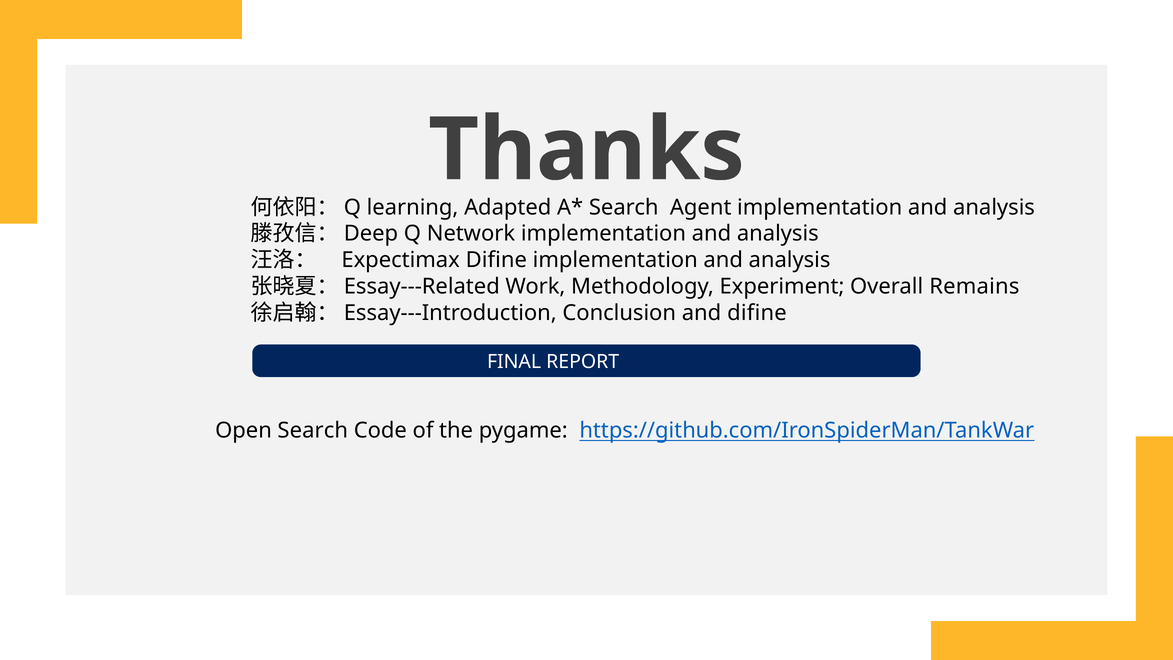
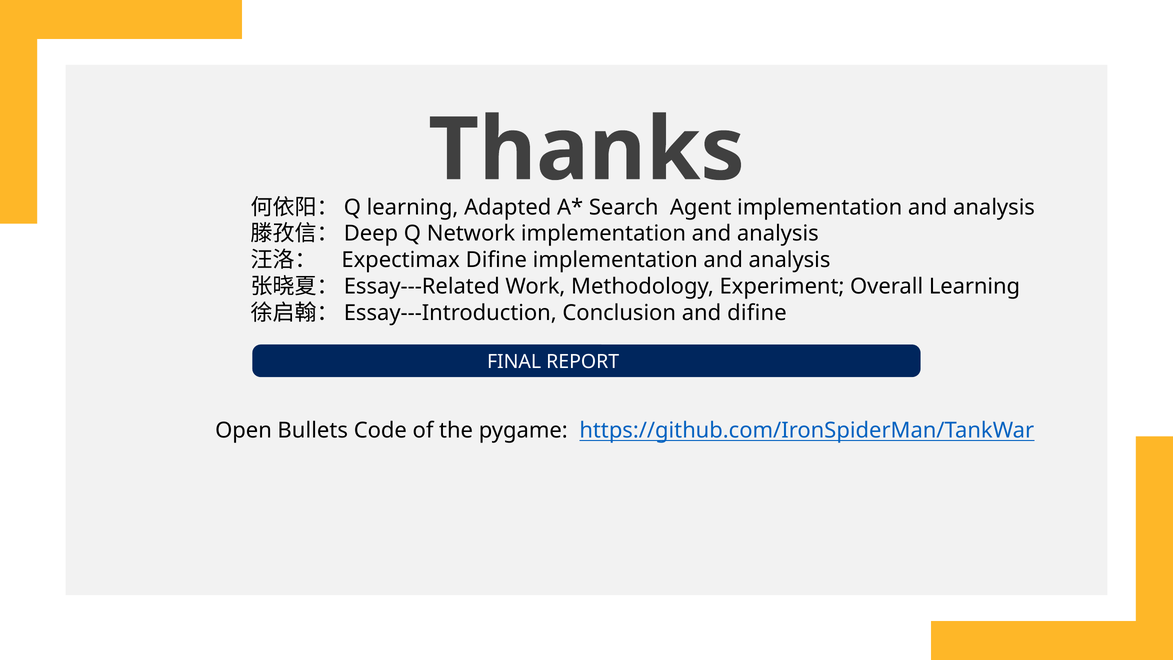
Overall Remains: Remains -> Learning
Open Search: Search -> Bullets
